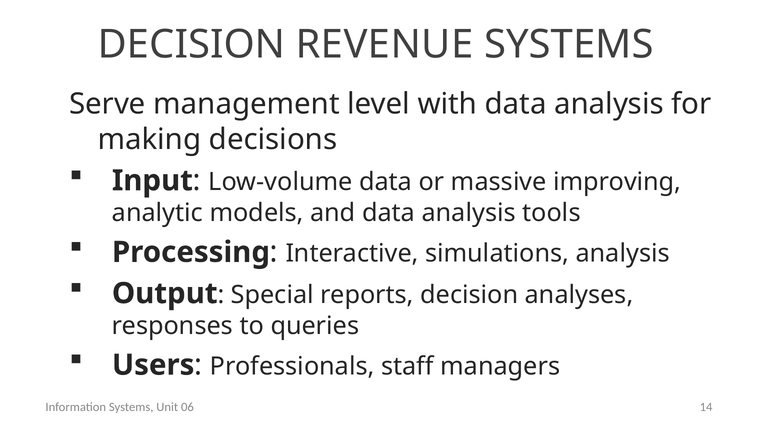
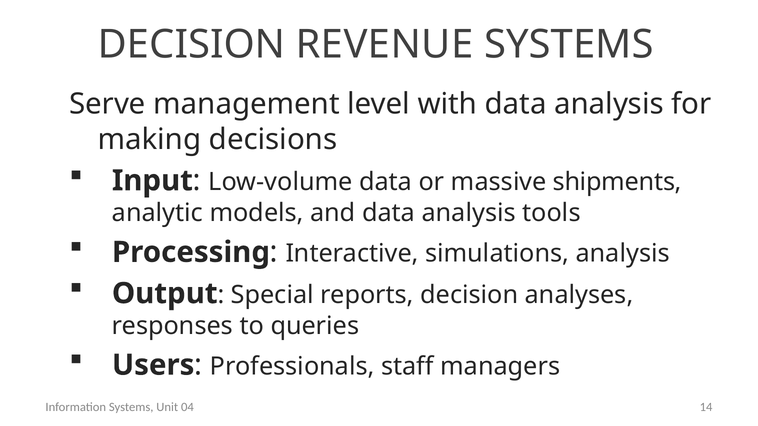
improving: improving -> shipments
06: 06 -> 04
